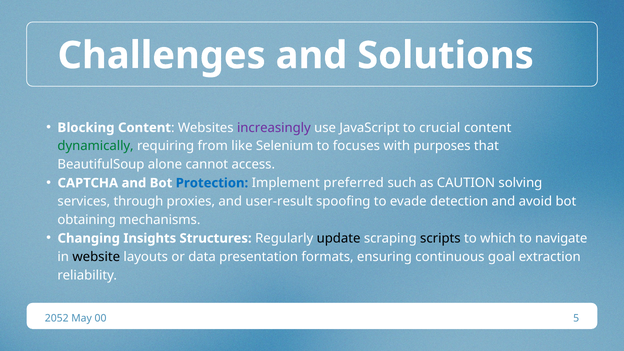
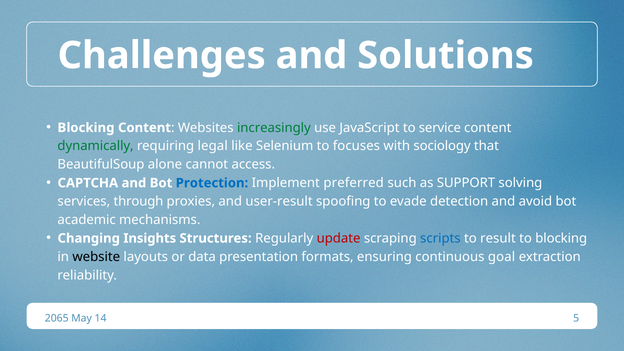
increasingly colour: purple -> green
crucial: crucial -> service
from: from -> legal
purposes: purposes -> sociology
CAUTION: CAUTION -> SUPPORT
obtaining: obtaining -> academic
update colour: black -> red
scripts colour: black -> blue
which: which -> result
to navigate: navigate -> blocking
2052: 2052 -> 2065
00: 00 -> 14
